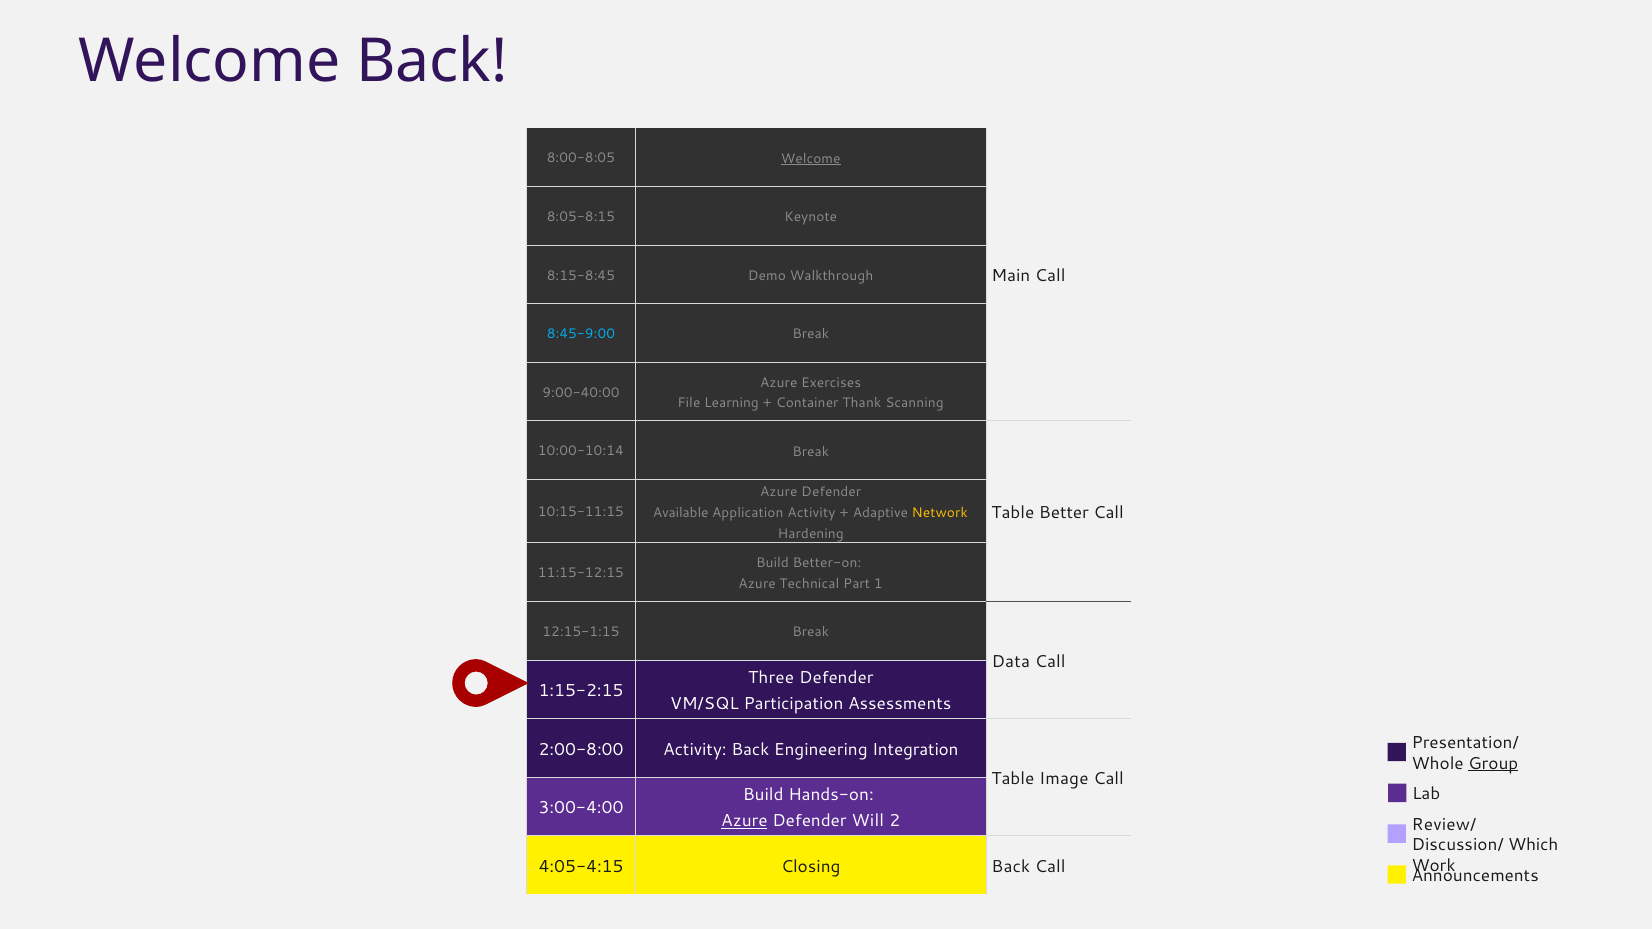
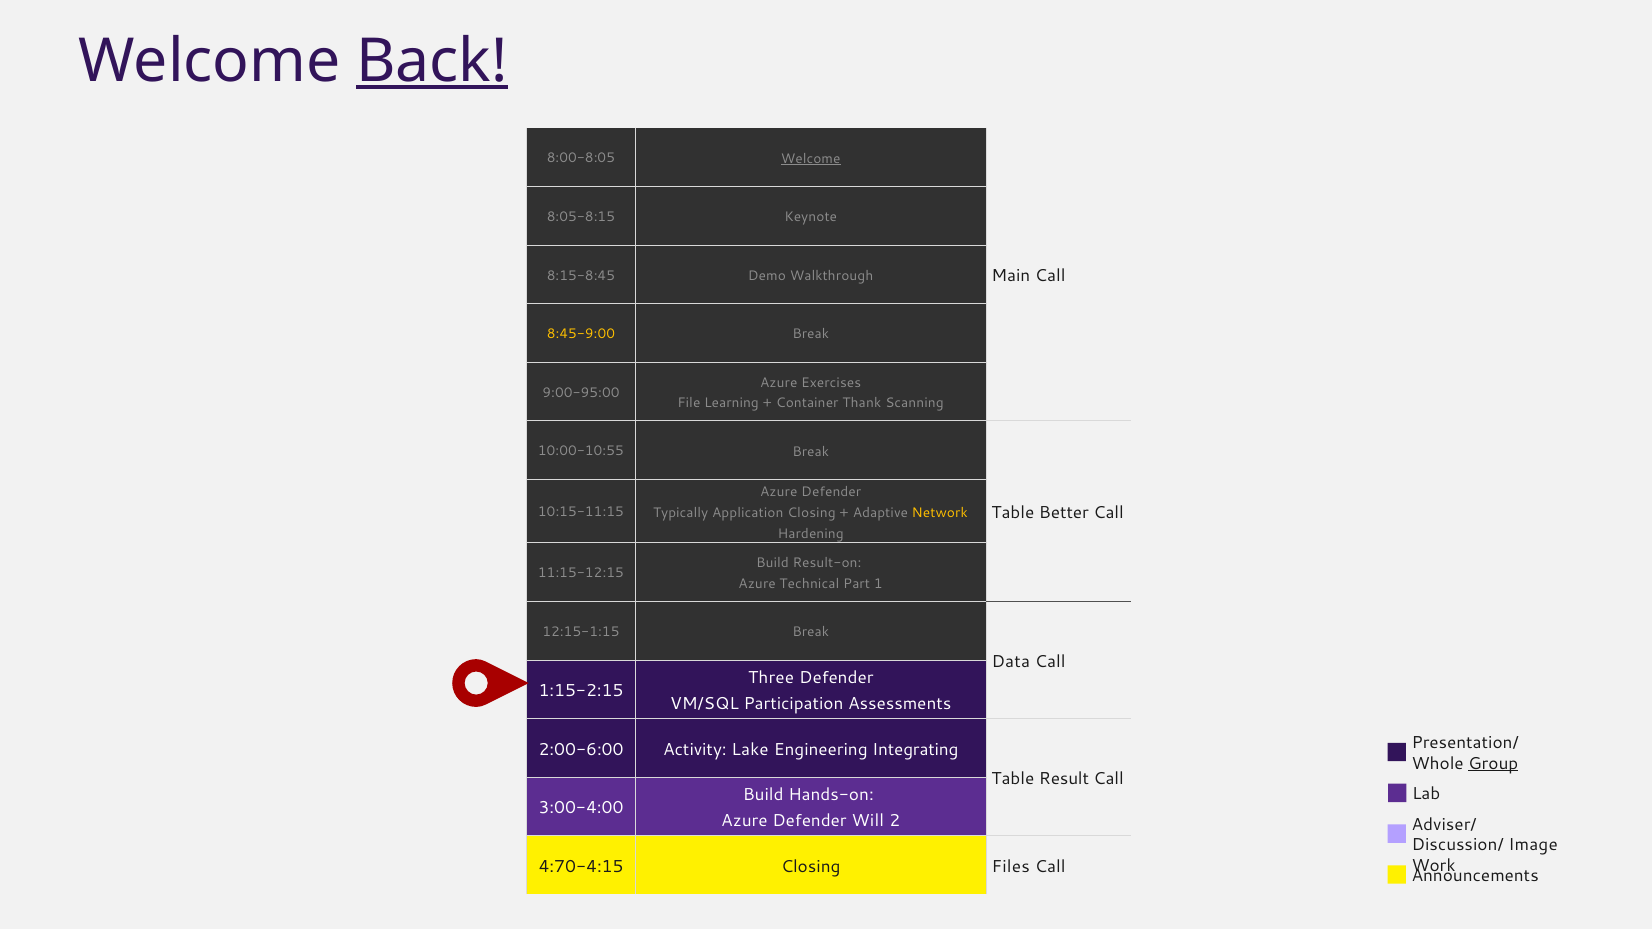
Back at (432, 61) underline: none -> present
8:45-9:00 colour: light blue -> yellow
9:00-40:00: 9:00-40:00 -> 9:00-95:00
10:00-10:14: 10:00-10:14 -> 10:00-10:55
Available: Available -> Typically
Application Activity: Activity -> Closing
Better-on: Better-on -> Result-on
2:00-8:00: 2:00-8:00 -> 2:00-6:00
Activity Back: Back -> Lake
Integration: Integration -> Integrating
Image: Image -> Result
Azure at (744, 822) underline: present -> none
Review/: Review/ -> Adviser/
Which: Which -> Image
4:05-4:15: 4:05-4:15 -> 4:70-4:15
Closing Back: Back -> Files
